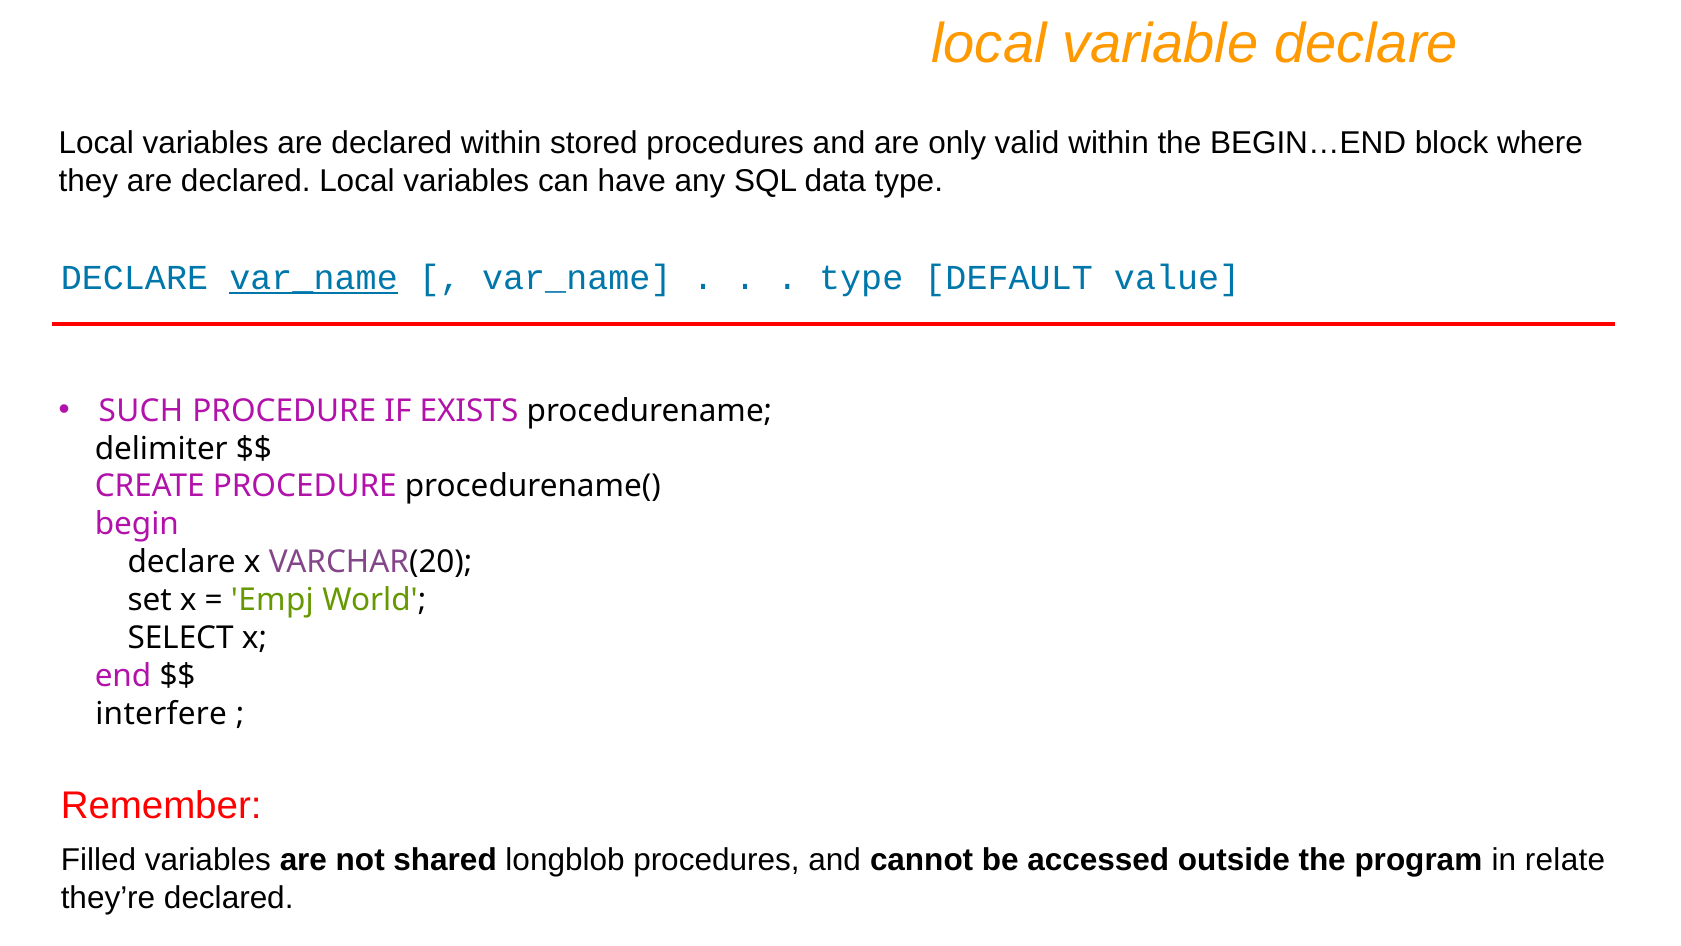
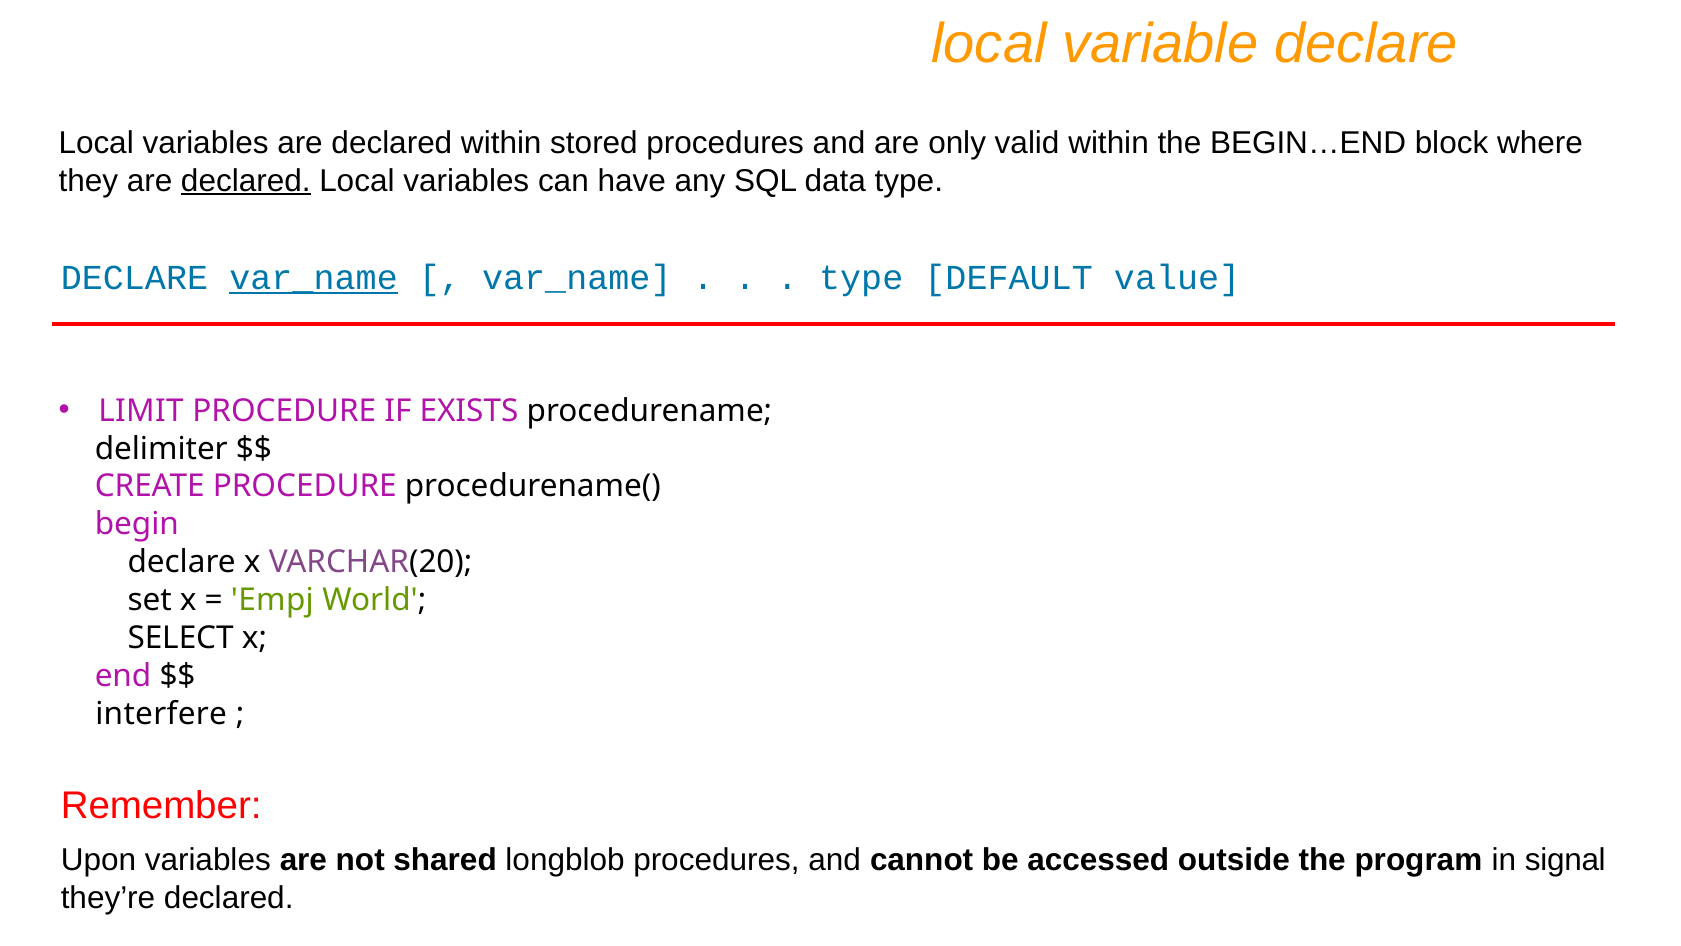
declared at (246, 181) underline: none -> present
SUCH: SUCH -> LIMIT
Filled: Filled -> Upon
relate: relate -> signal
